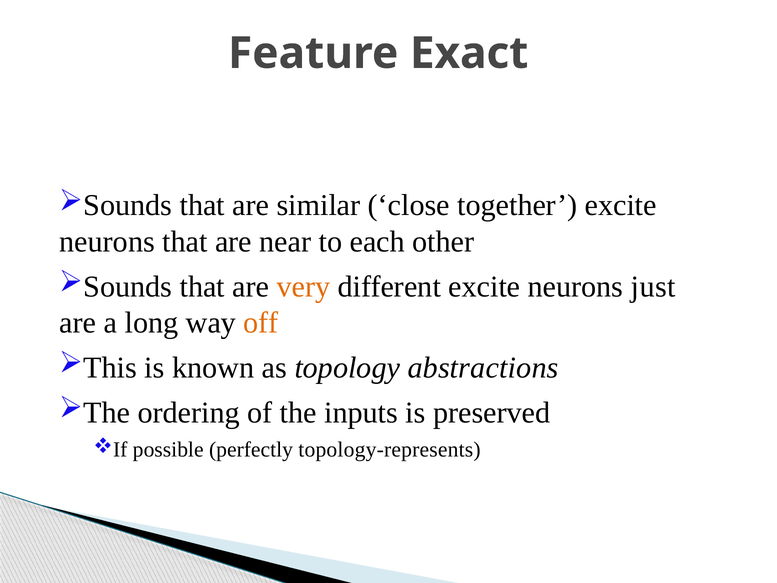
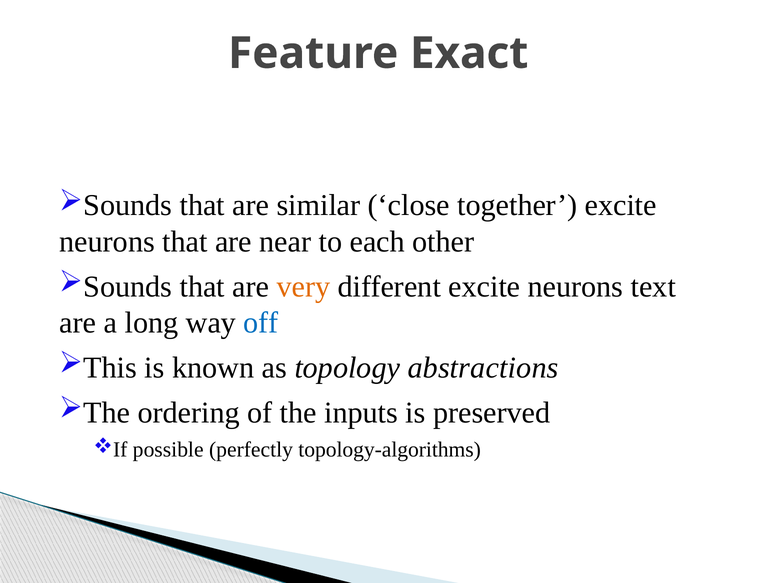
just: just -> text
off colour: orange -> blue
topology-represents: topology-represents -> topology-algorithms
